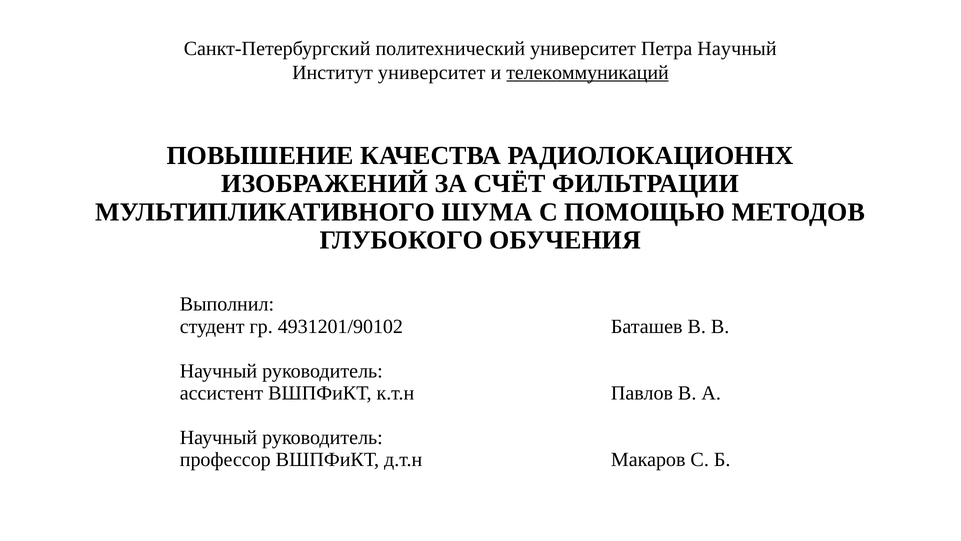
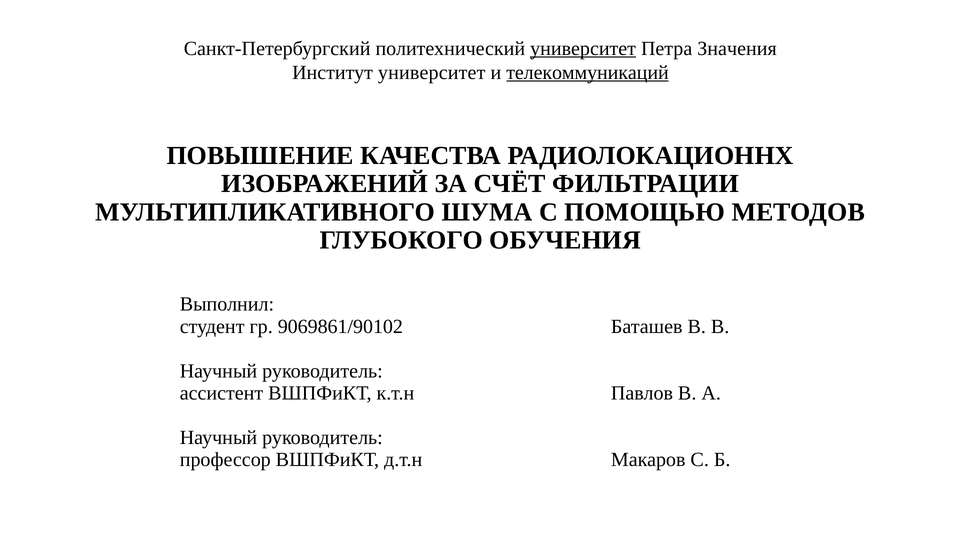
университет at (583, 48) underline: none -> present
Петра Научный: Научный -> Значения
4931201/90102: 4931201/90102 -> 9069861/90102
